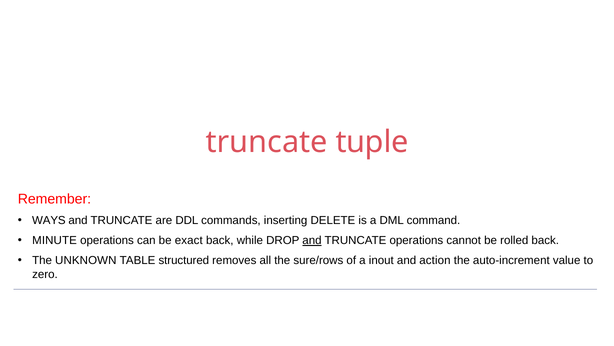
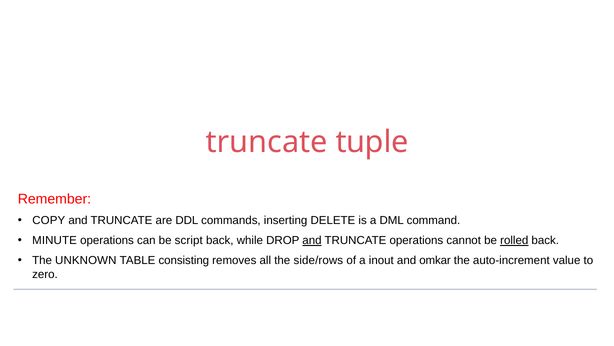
WAYS: WAYS -> COPY
exact: exact -> script
rolled underline: none -> present
structured: structured -> consisting
sure/rows: sure/rows -> side/rows
action: action -> omkar
